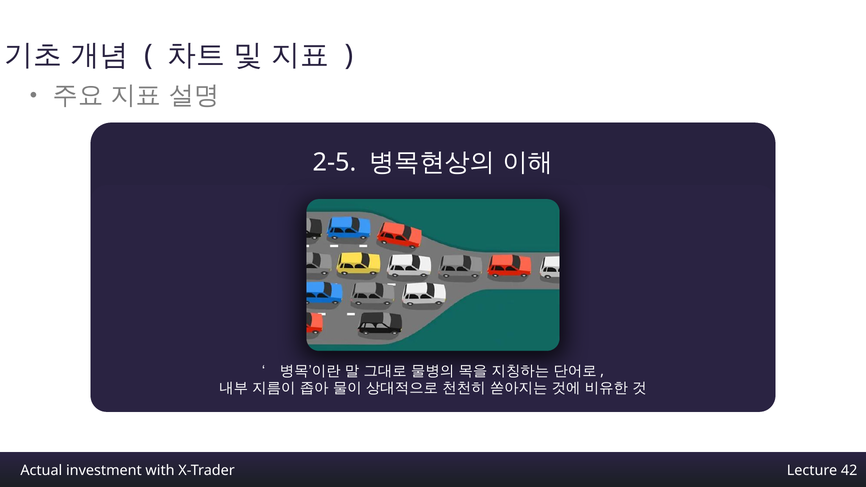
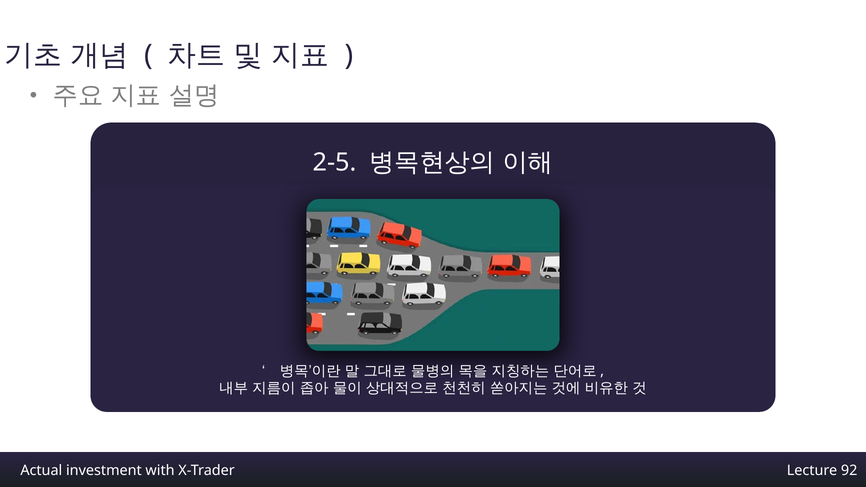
42: 42 -> 92
